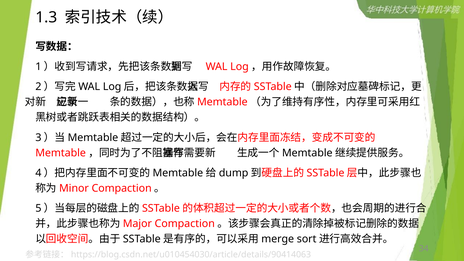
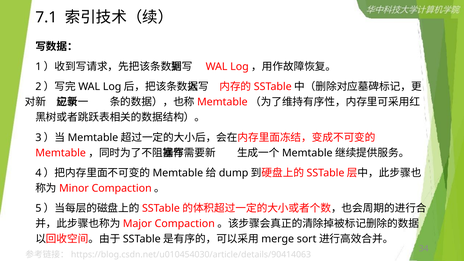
1.3: 1.3 -> 7.1
